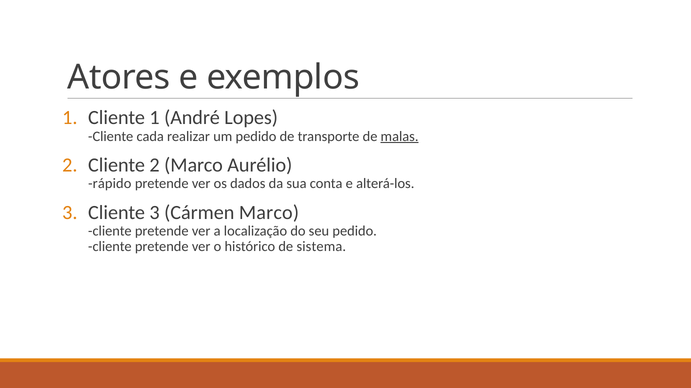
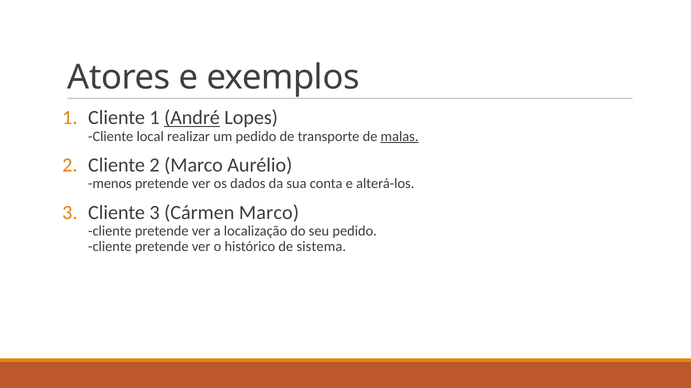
André underline: none -> present
cada: cada -> local
rápido: rápido -> menos
